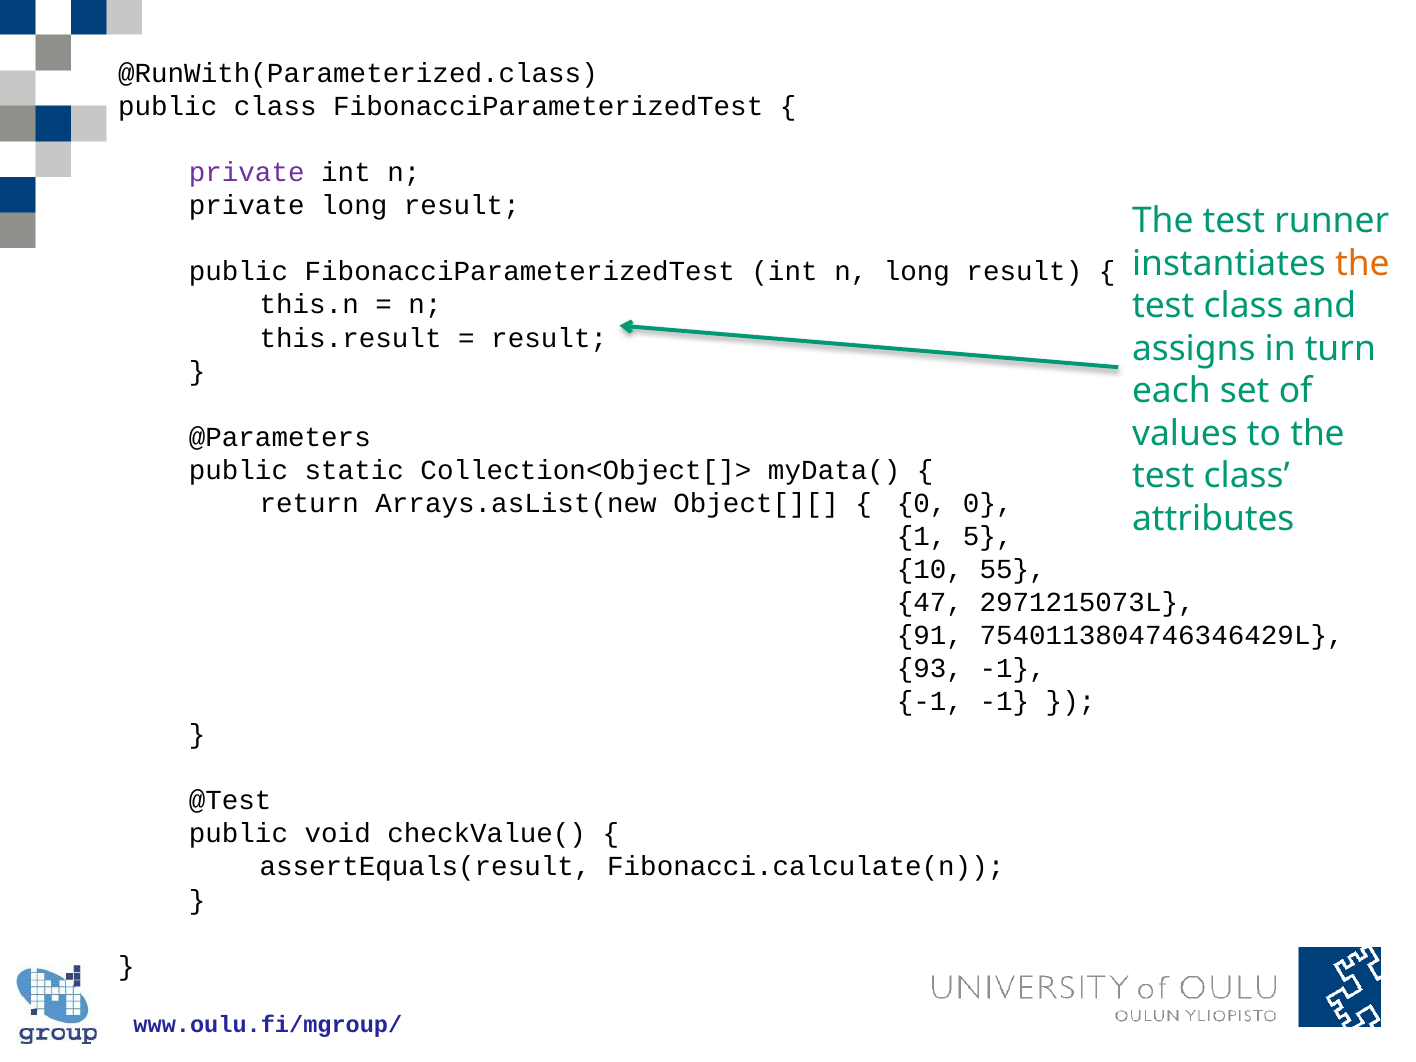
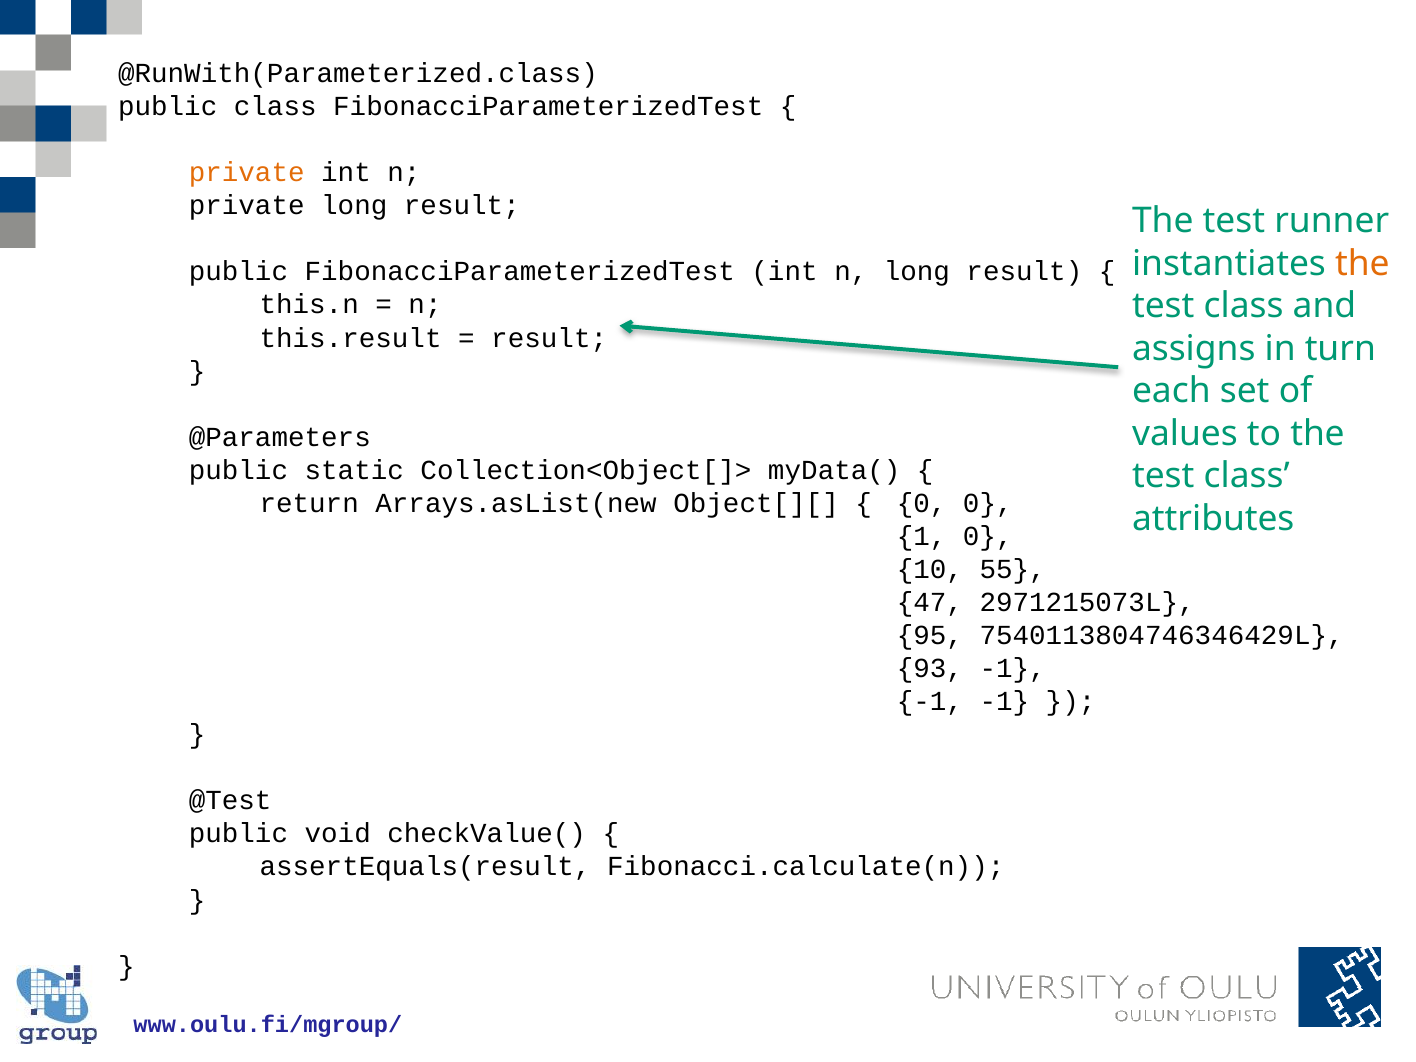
private at (247, 173) colour: purple -> orange
1 5: 5 -> 0
91: 91 -> 95
